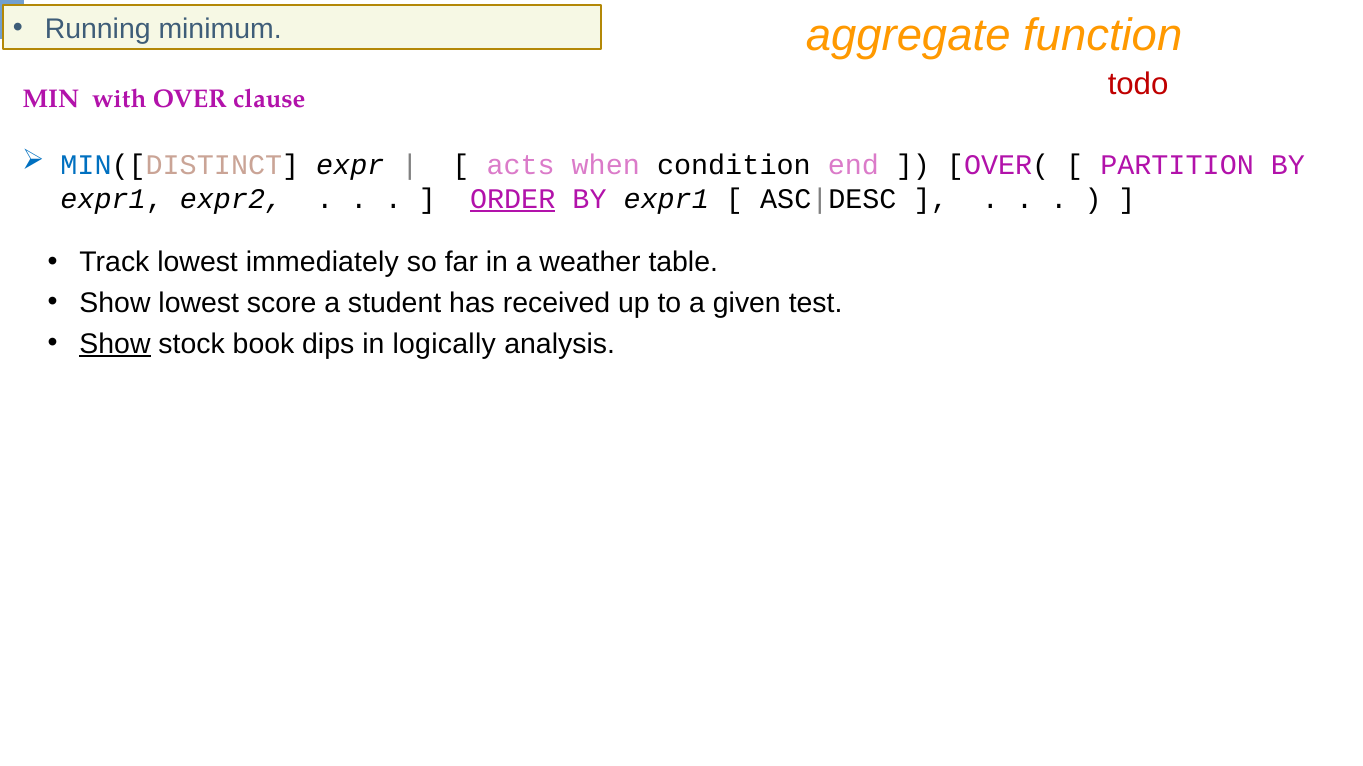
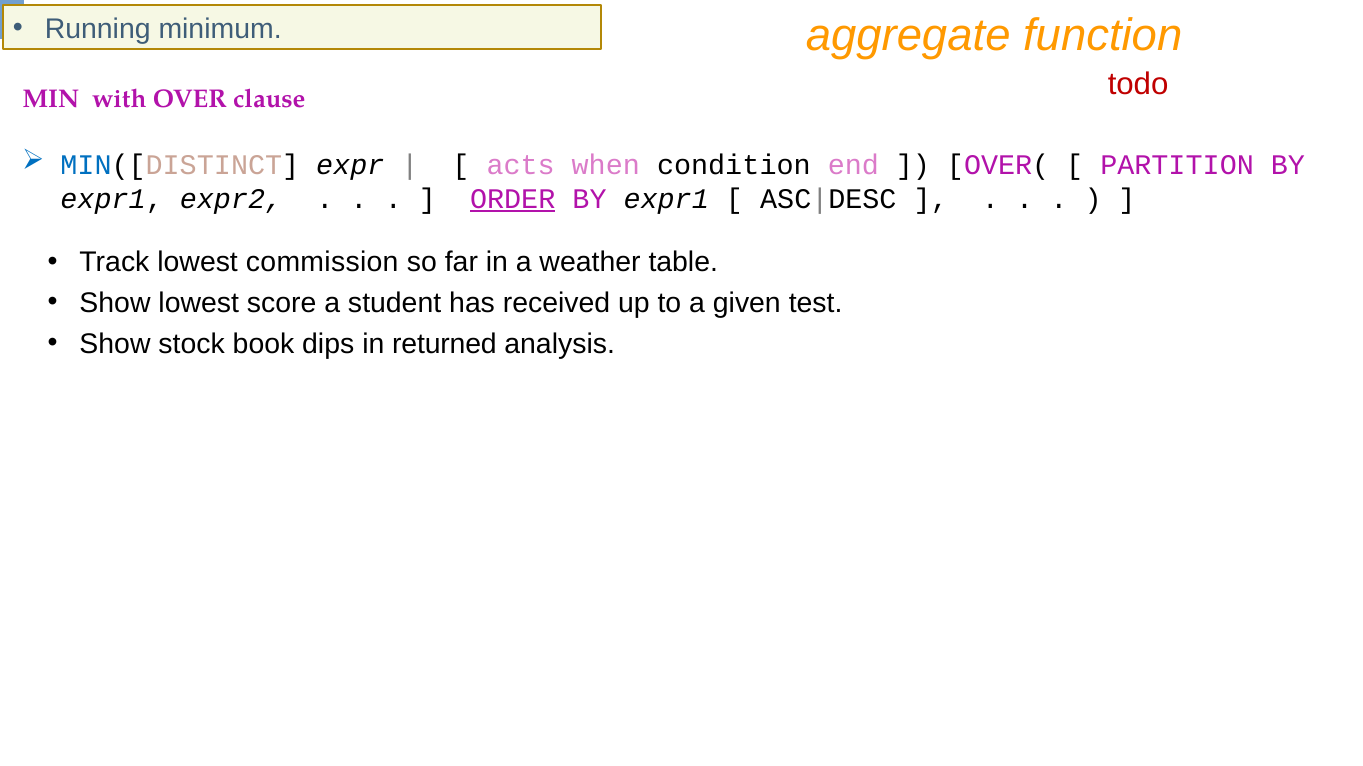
immediately: immediately -> commission
Show at (115, 344) underline: present -> none
logically: logically -> returned
